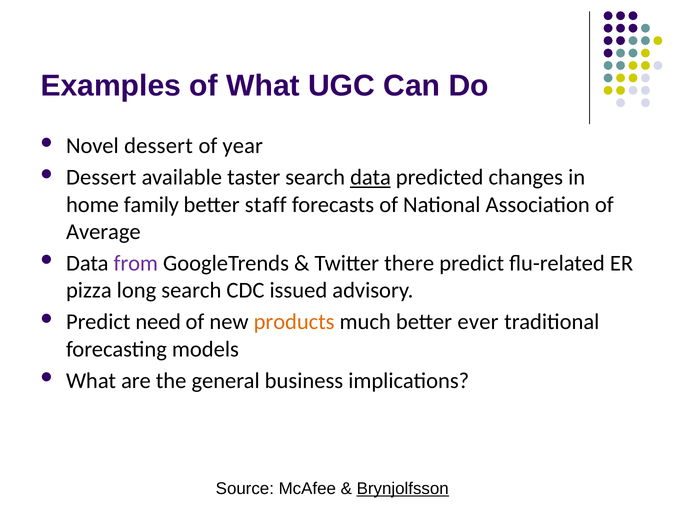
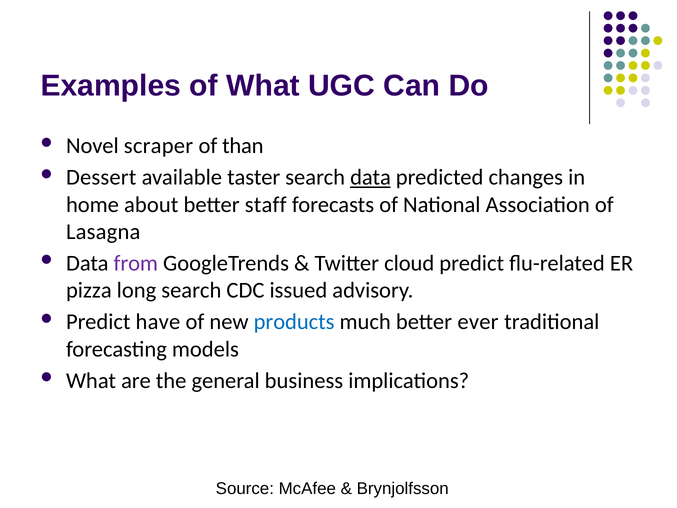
Novel dessert: dessert -> scraper
year: year -> than
family: family -> about
Average: Average -> Lasagna
there: there -> cloud
need: need -> have
products colour: orange -> blue
Brynjolfsson underline: present -> none
